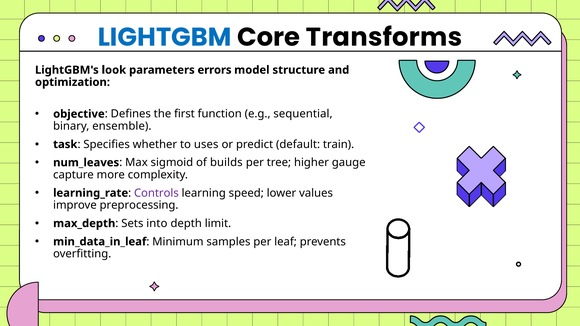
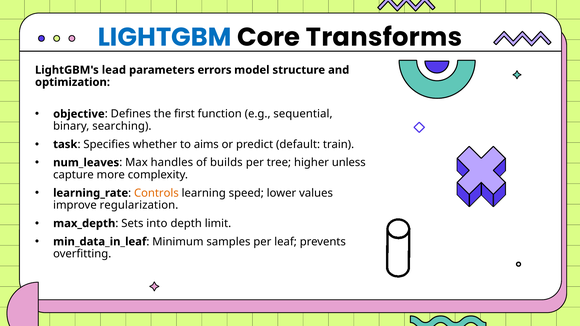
look: look -> lead
ensemble: ensemble -> searching
uses: uses -> aims
sigmoid: sigmoid -> handles
gauge: gauge -> unless
Controls colour: purple -> orange
preprocessing: preprocessing -> regularization
